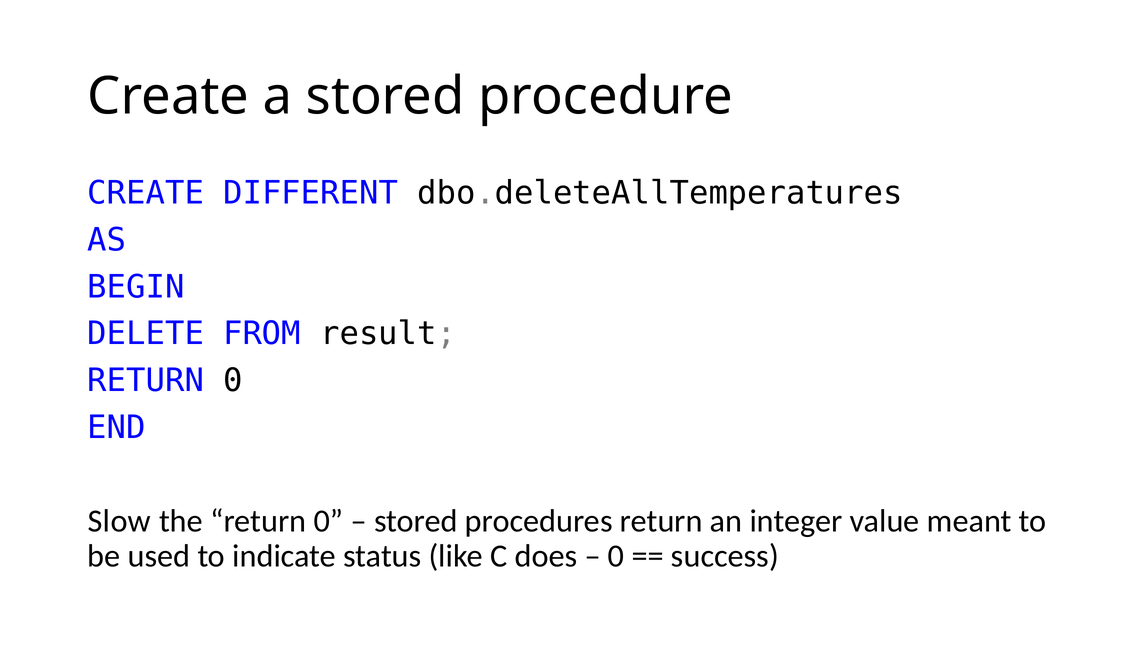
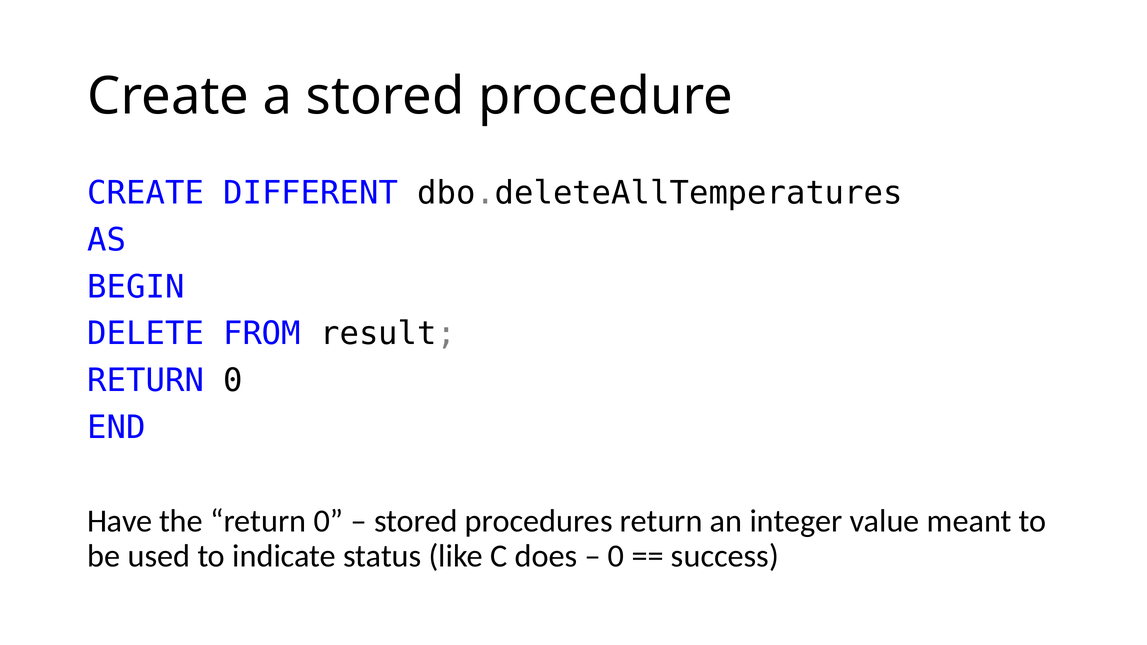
Slow: Slow -> Have
